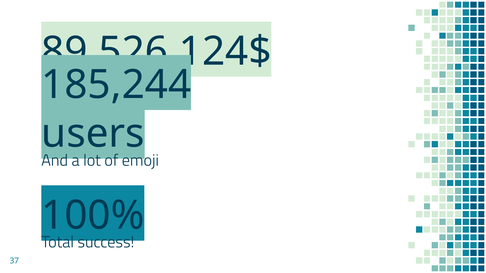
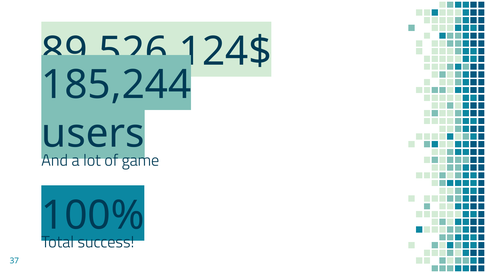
emoji: emoji -> game
